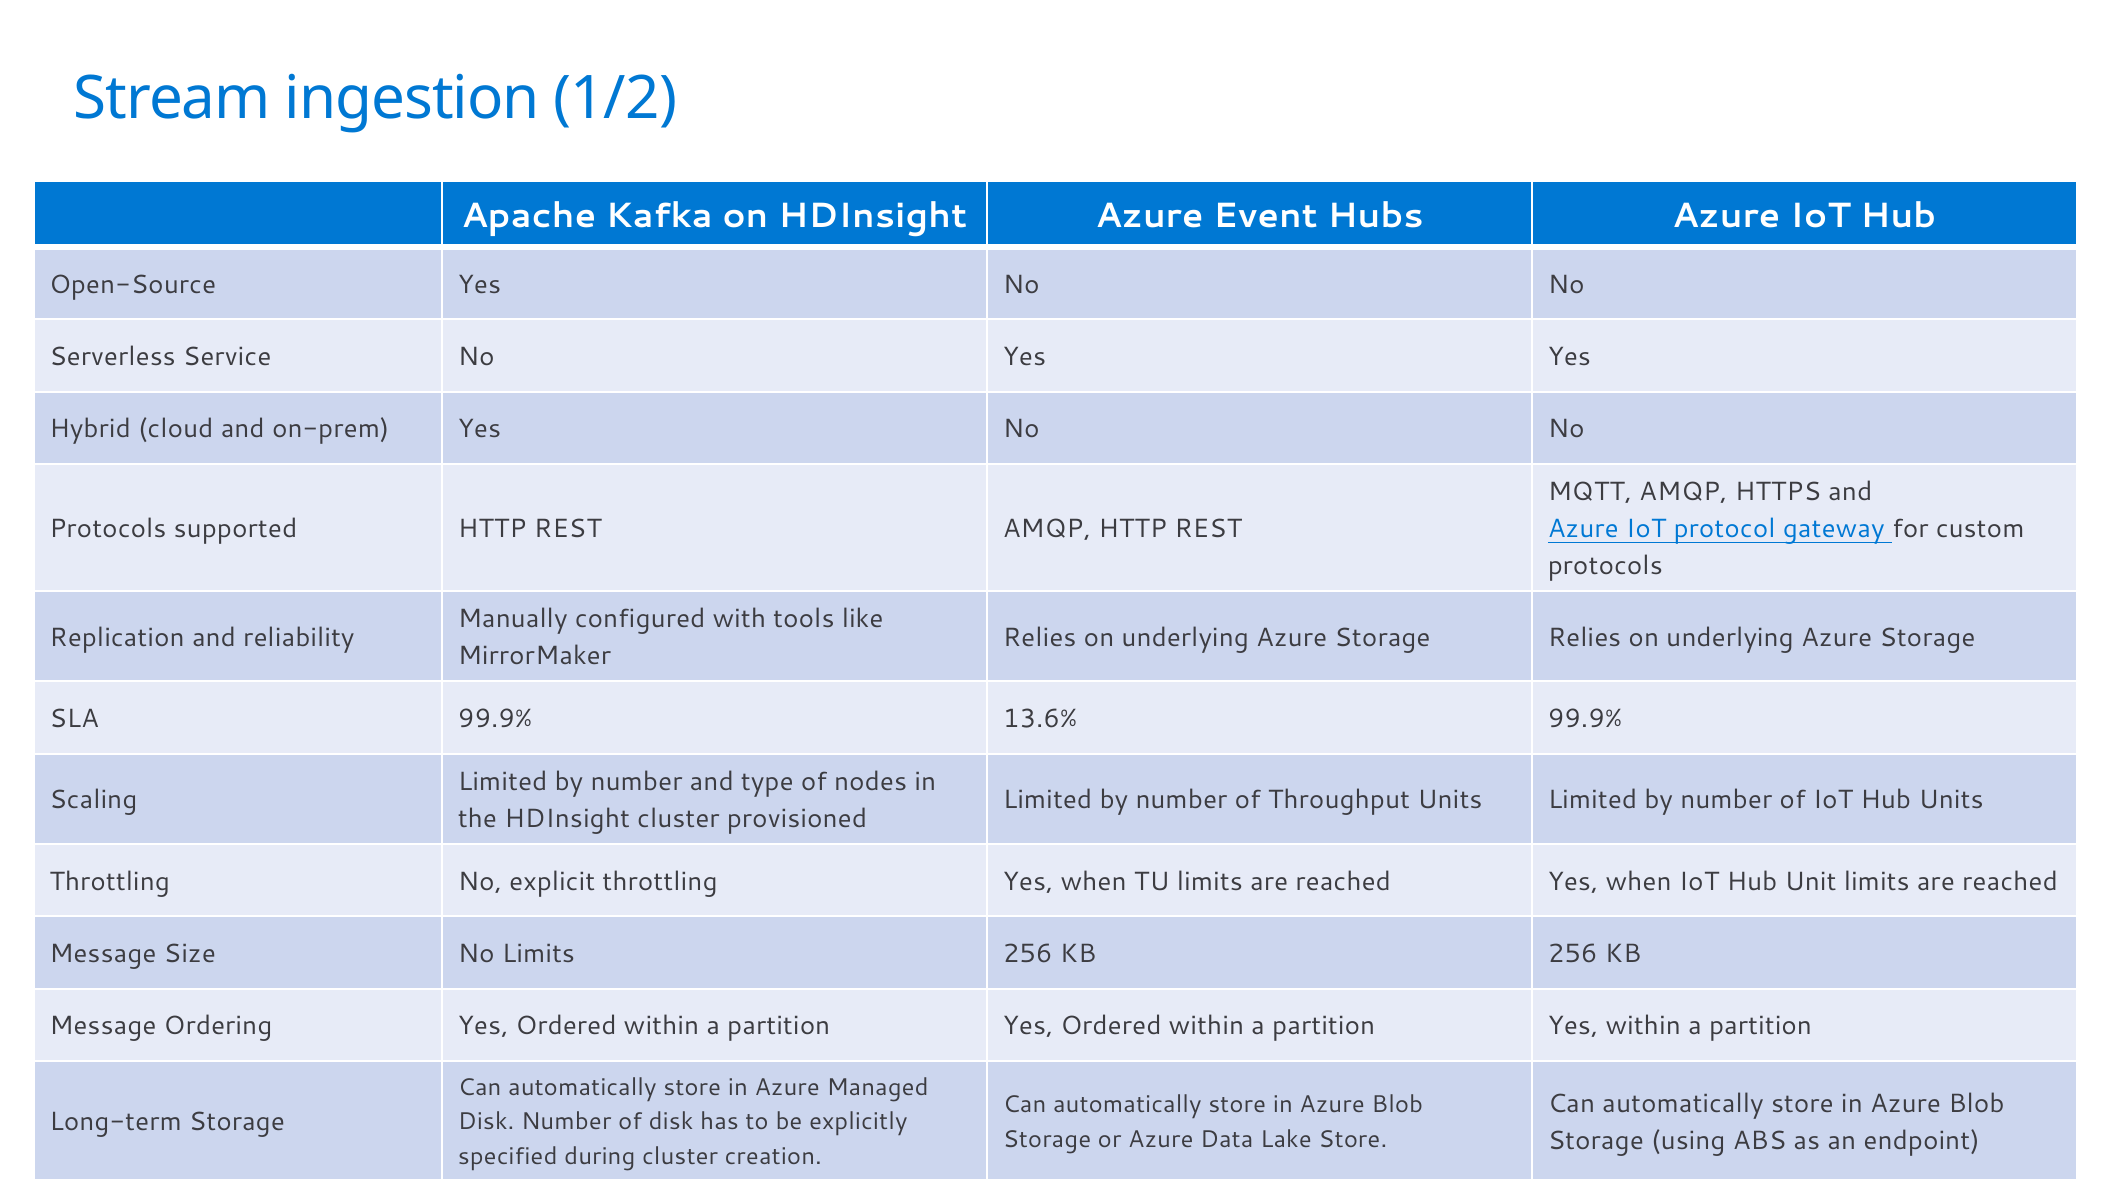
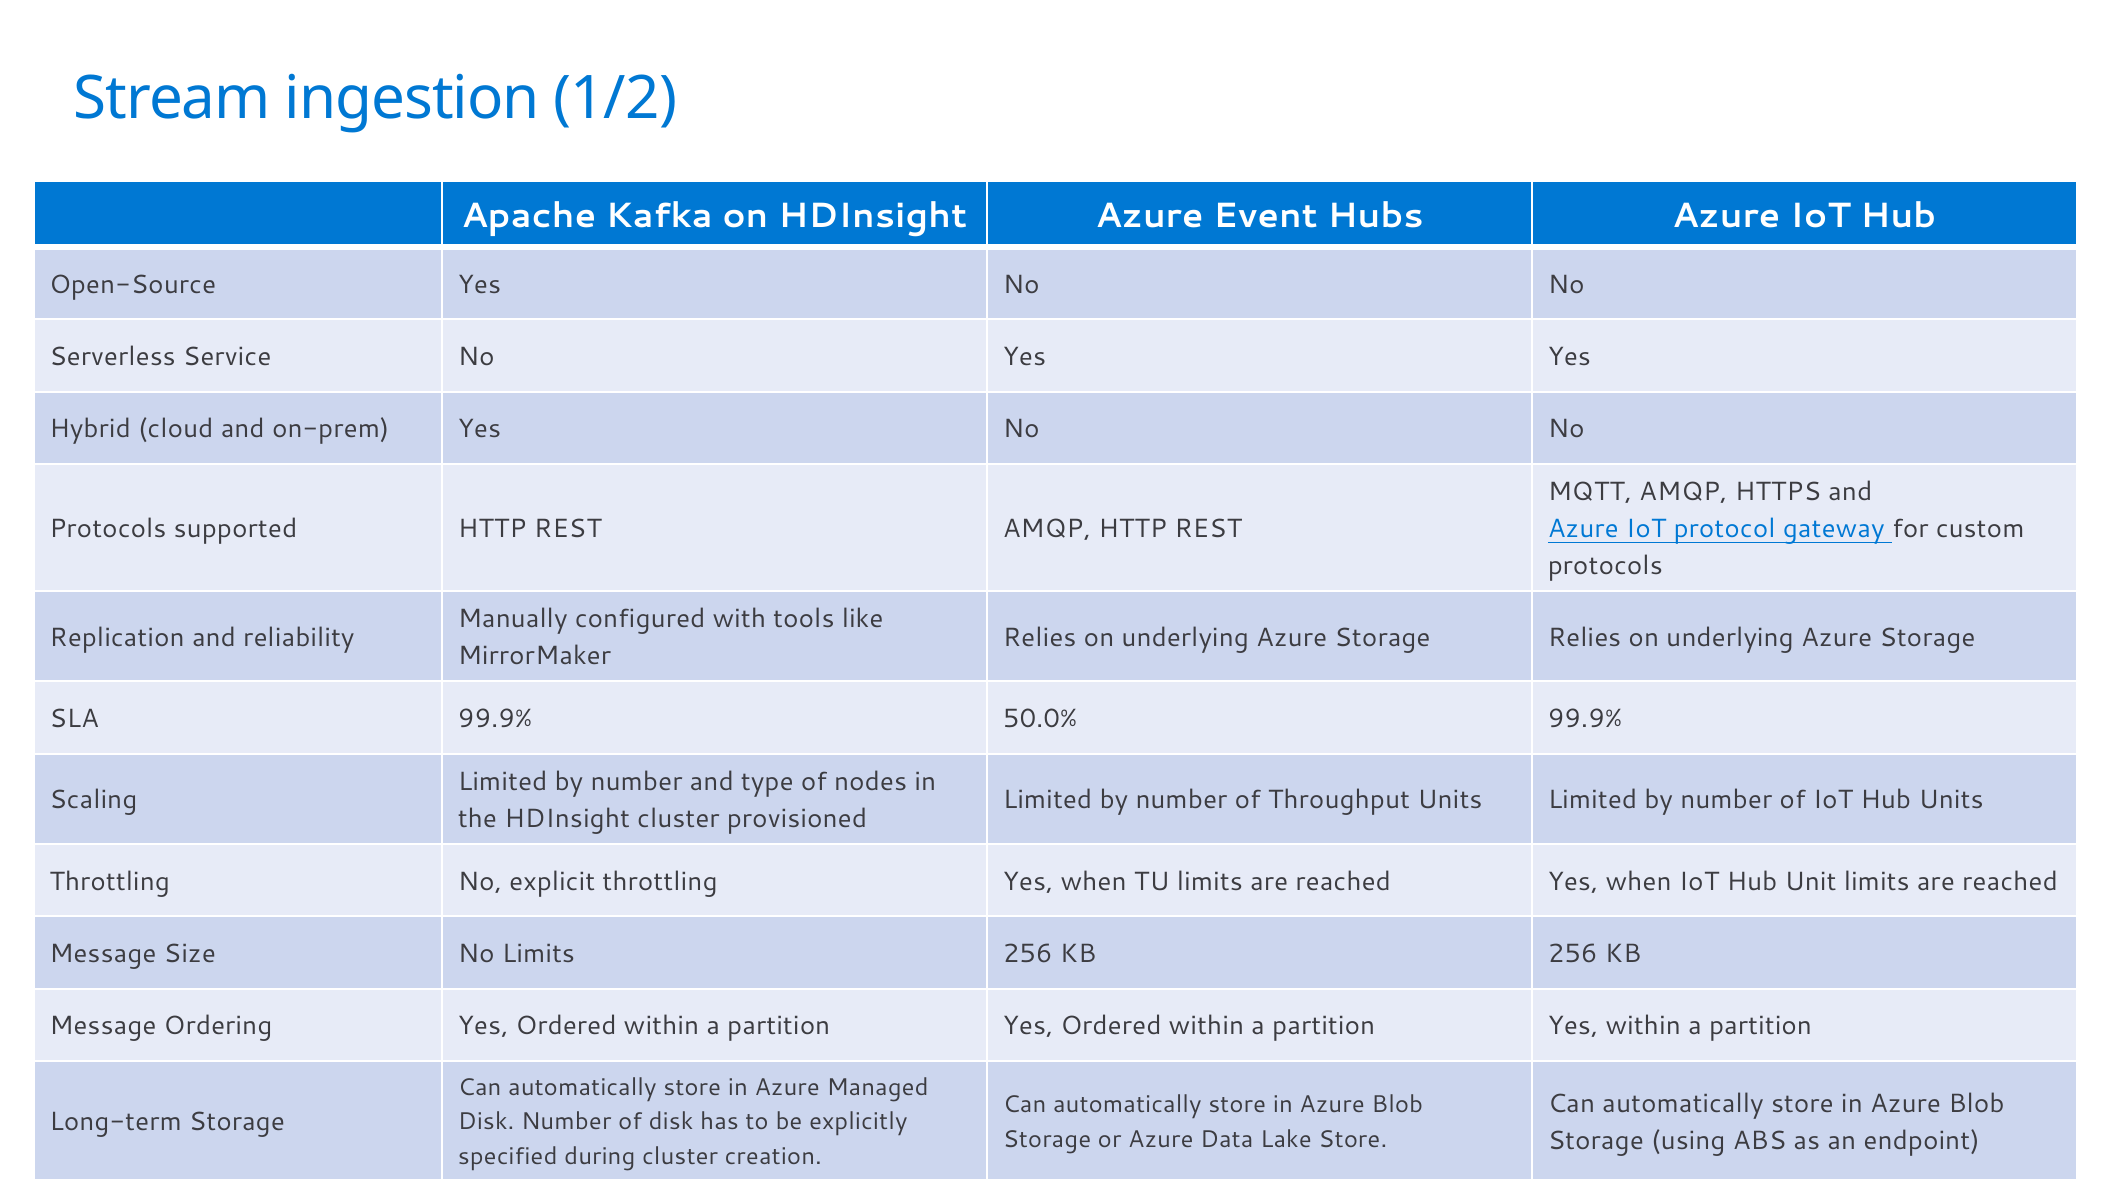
13.6%: 13.6% -> 50.0%
